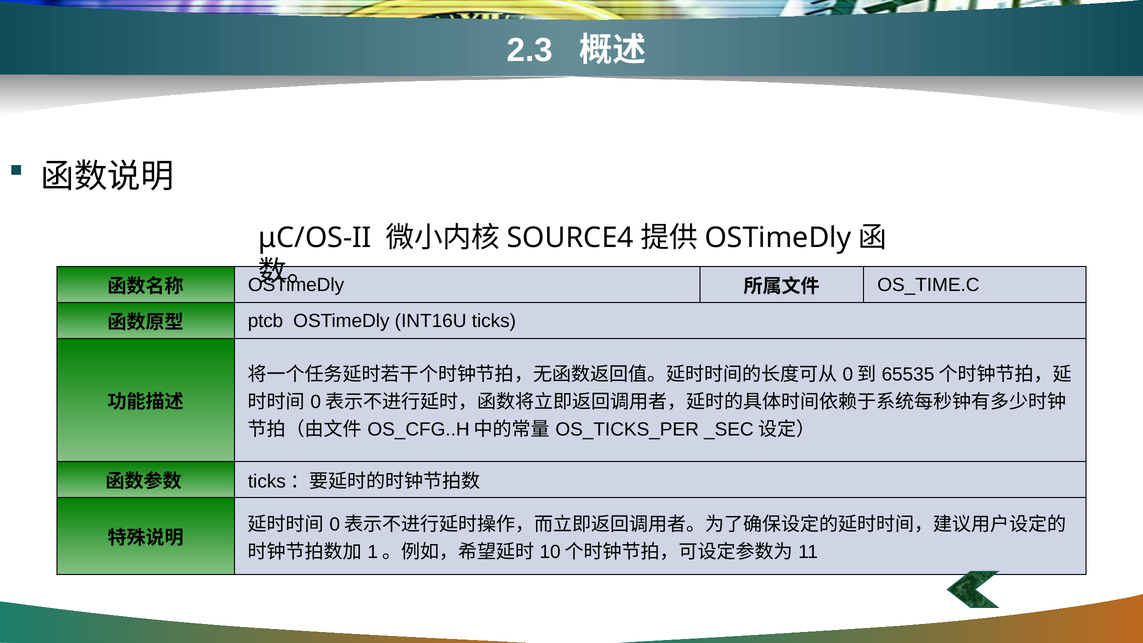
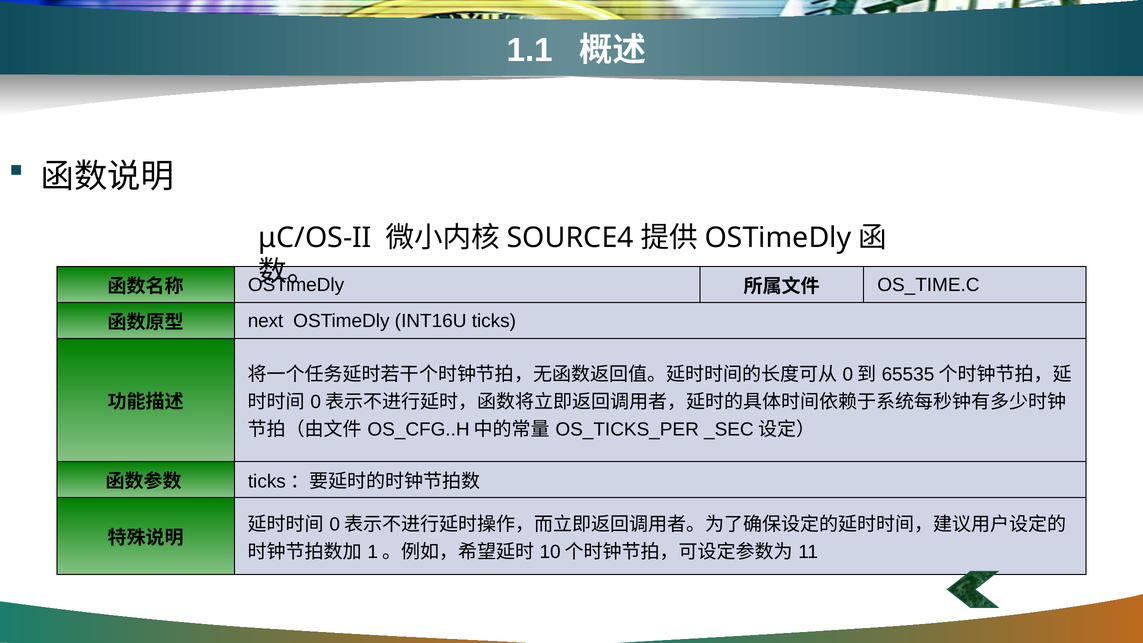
2.3: 2.3 -> 1.1
ptcb: ptcb -> next
